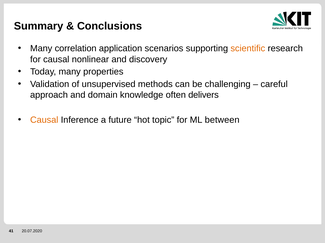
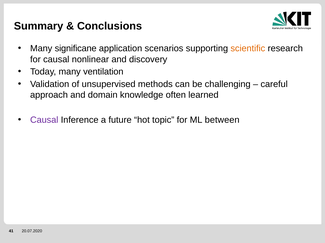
correlation: correlation -> significane
properties: properties -> ventilation
delivers: delivers -> learned
Causal at (44, 120) colour: orange -> purple
